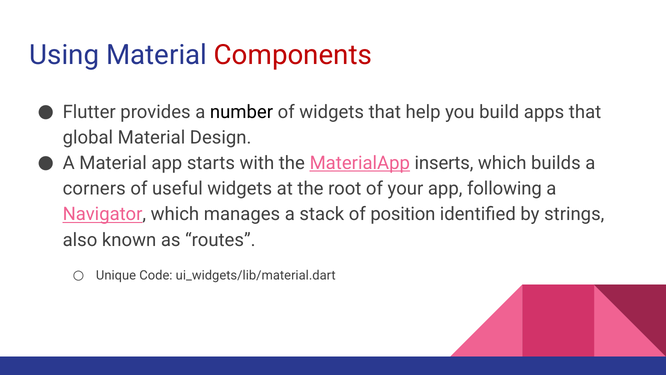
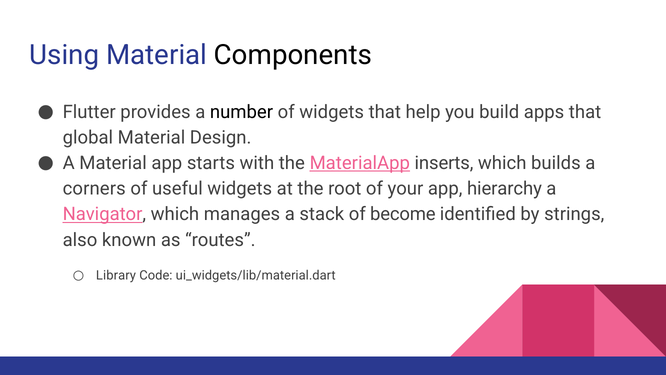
Components colour: red -> black
following: following -> hierarchy
position: position -> become
Unique: Unique -> Library
